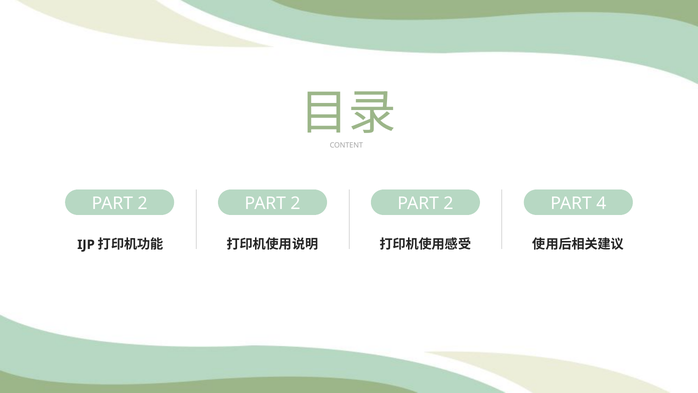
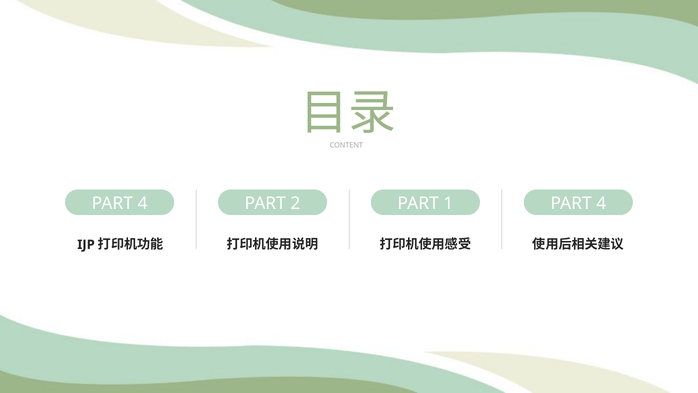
2 at (143, 203): 2 -> 4
2 at (448, 203): 2 -> 1
